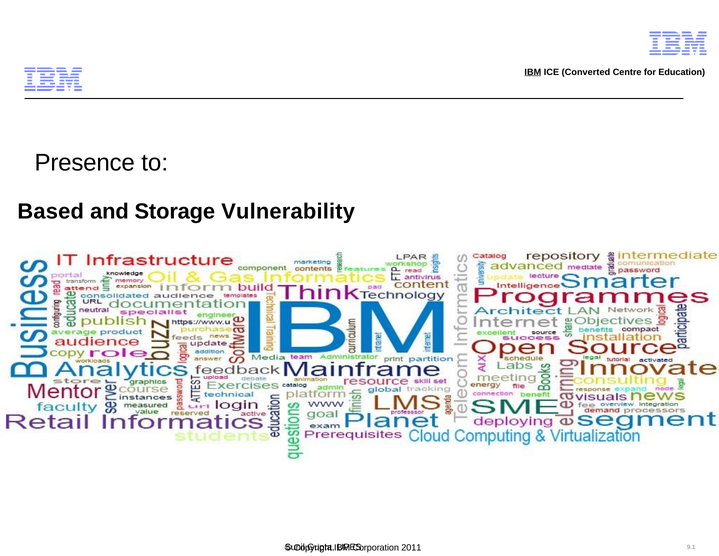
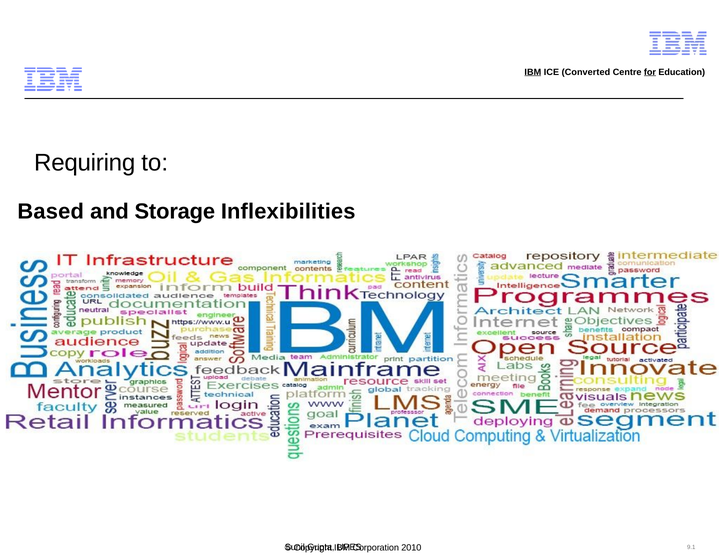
for underline: none -> present
Presence: Presence -> Requiring
Vulnerability: Vulnerability -> Inflexibilities
2011: 2011 -> 2010
